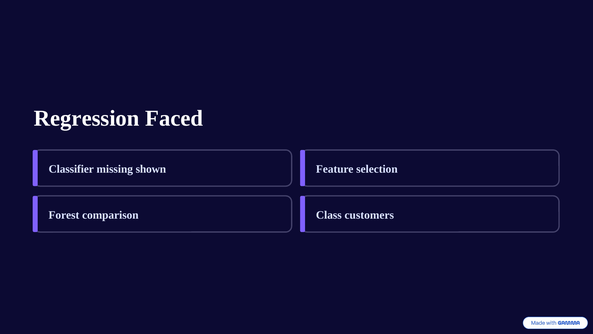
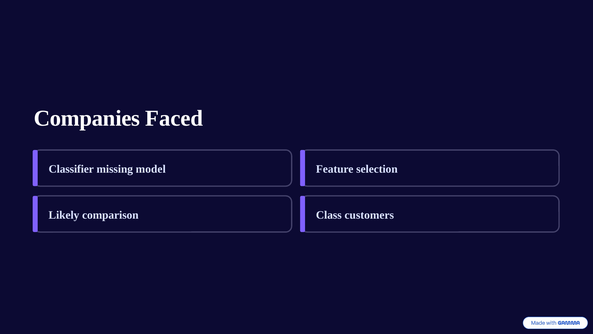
Regression: Regression -> Companies
shown: shown -> model
Forest: Forest -> Likely
